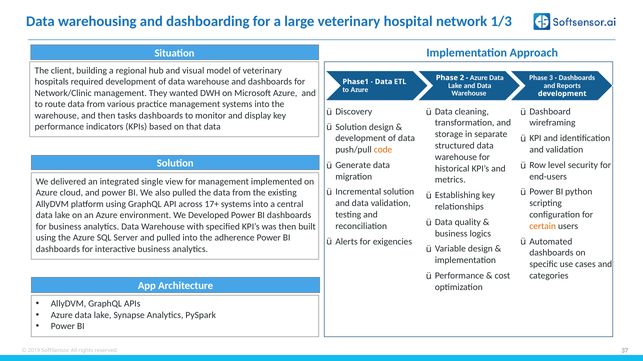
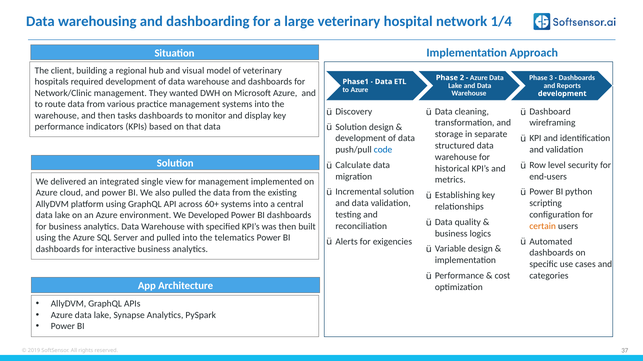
1/3: 1/3 -> 1/4
code colour: orange -> blue
Generate: Generate -> Calculate
17+: 17+ -> 60+
adherence: adherence -> telematics
